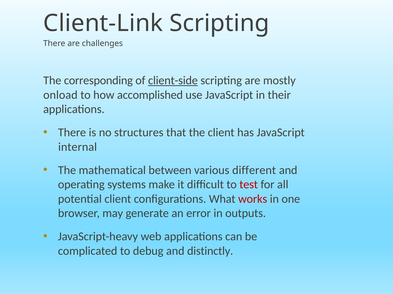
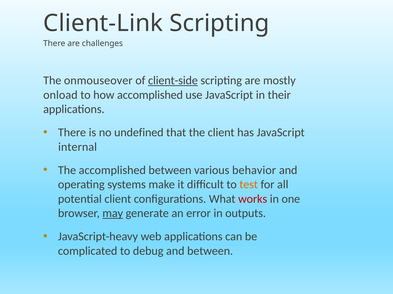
corresponding: corresponding -> onmouseover
structures: structures -> undefined
The mathematical: mathematical -> accomplished
different: different -> behavior
test colour: red -> orange
may underline: none -> present
and distinctly: distinctly -> between
